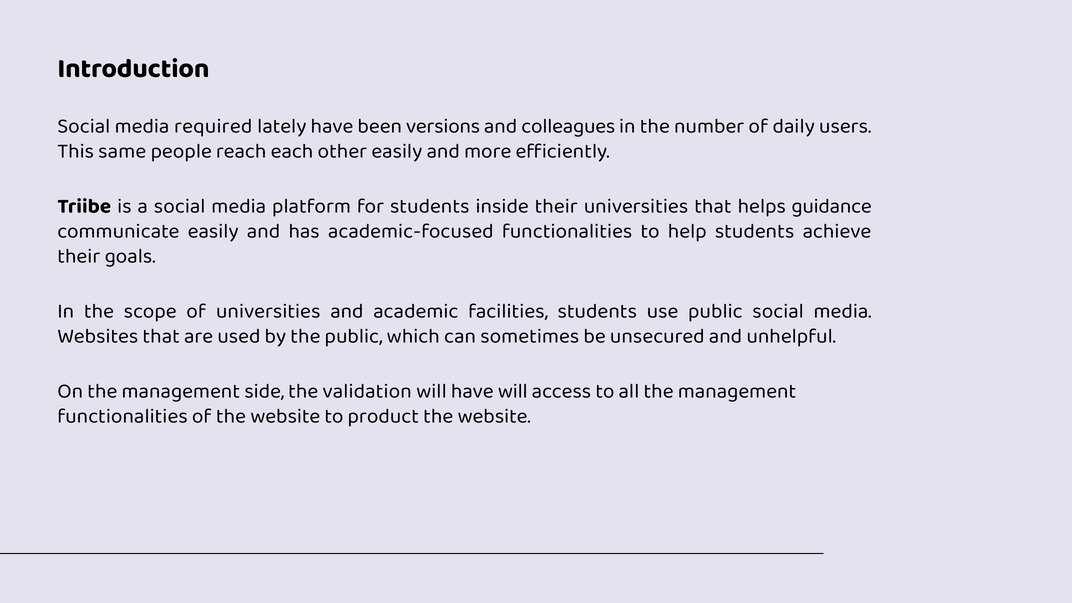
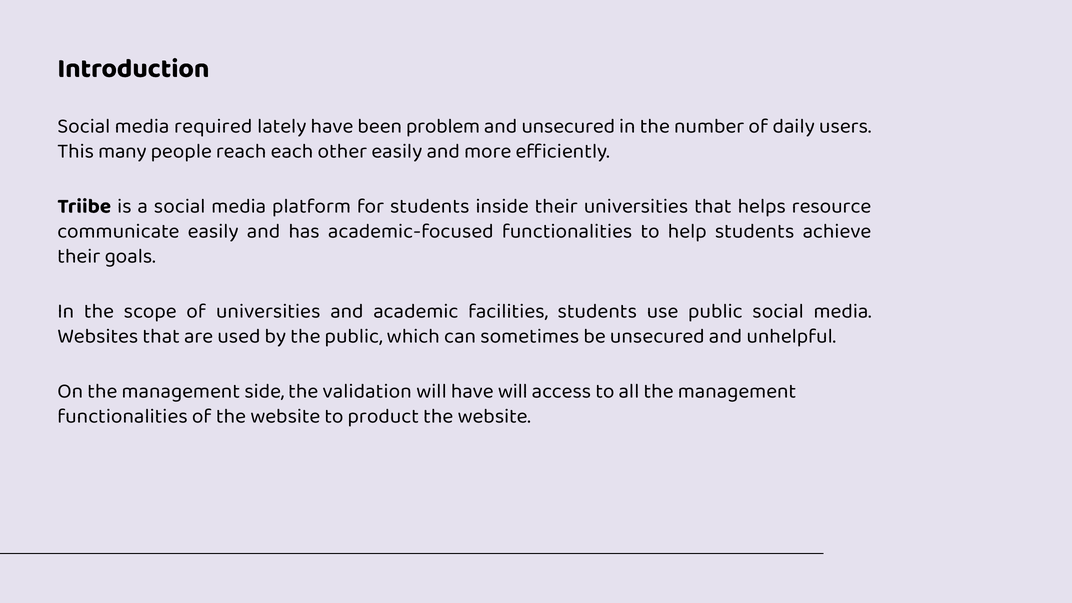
versions: versions -> problem
and colleagues: colleagues -> unsecured
same: same -> many
guidance: guidance -> resource
